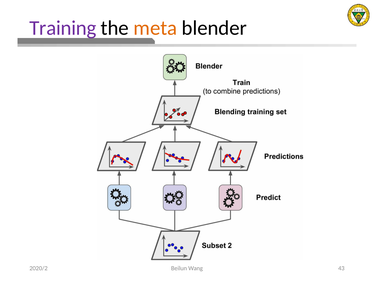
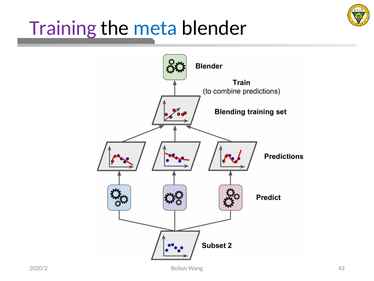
meta colour: orange -> blue
